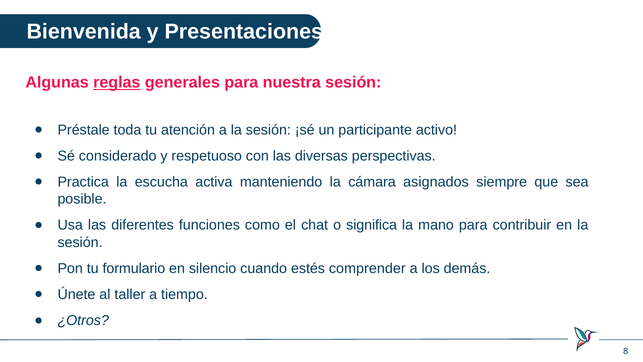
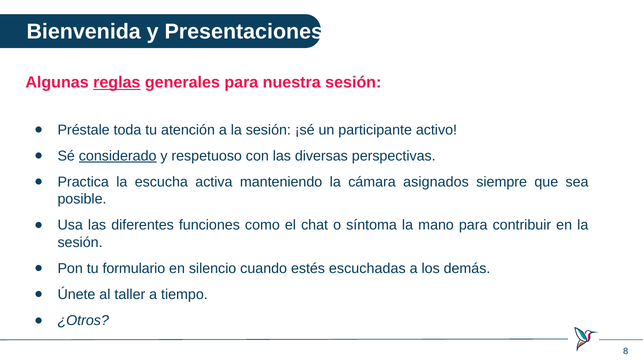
considerado underline: none -> present
significa: significa -> síntoma
comprender: comprender -> escuchadas
